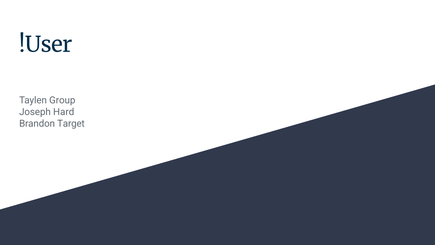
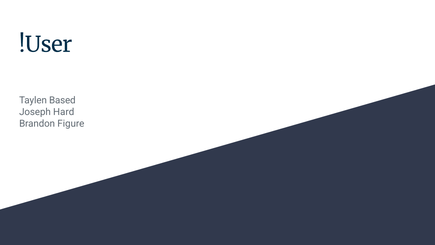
Group: Group -> Based
Target: Target -> Figure
